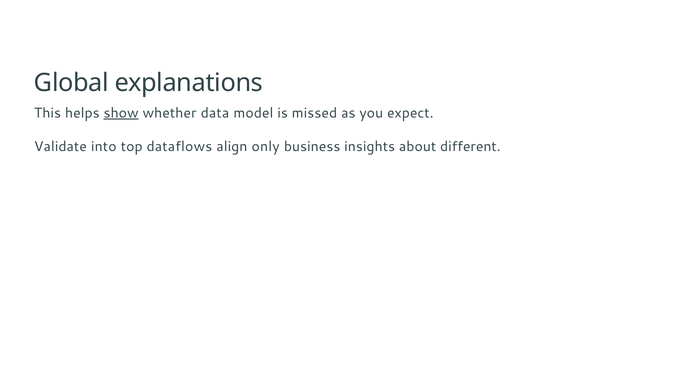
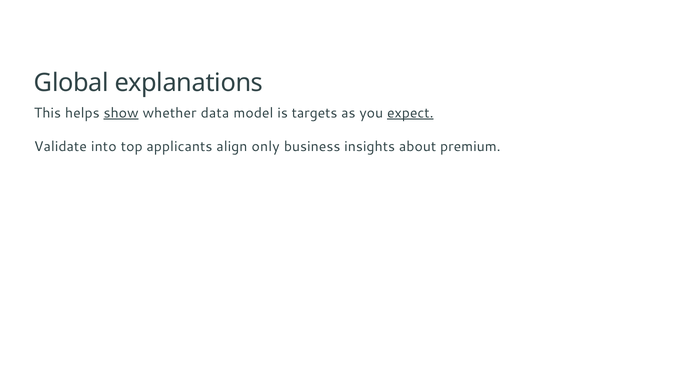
missed: missed -> targets
expect underline: none -> present
dataflows: dataflows -> applicants
different: different -> premium
